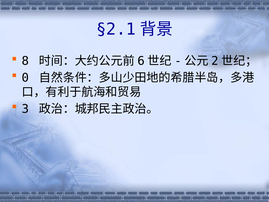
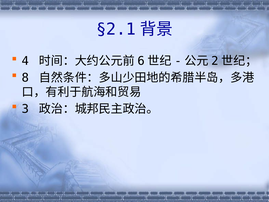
8: 8 -> 4
0: 0 -> 8
